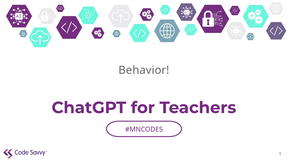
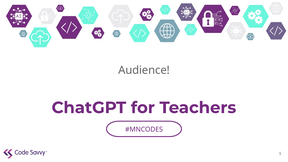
Behavior: Behavior -> Audience
